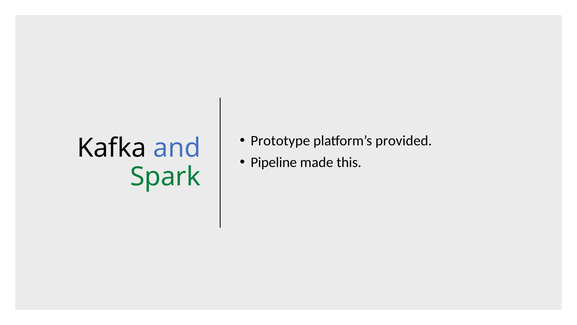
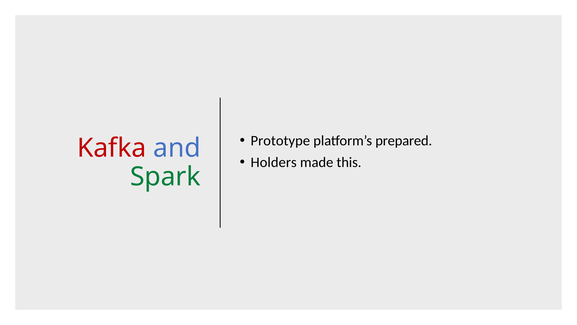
provided: provided -> prepared
Kafka colour: black -> red
Pipeline: Pipeline -> Holders
